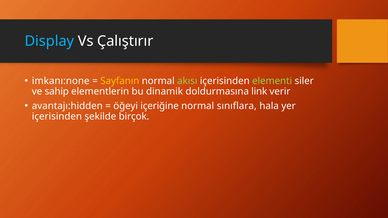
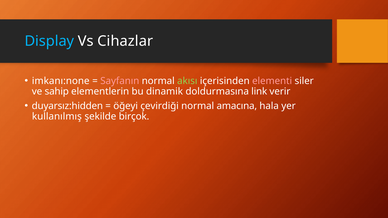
Çalıştırır: Çalıştırır -> Cihazlar
Sayfanın colour: yellow -> pink
elementi colour: light green -> pink
avantajı:hidden: avantajı:hidden -> duyarsız:hidden
içeriğine: içeriğine -> çevirdiği
sınıflara: sınıflara -> amacına
içerisinden at (57, 116): içerisinden -> kullanılmış
